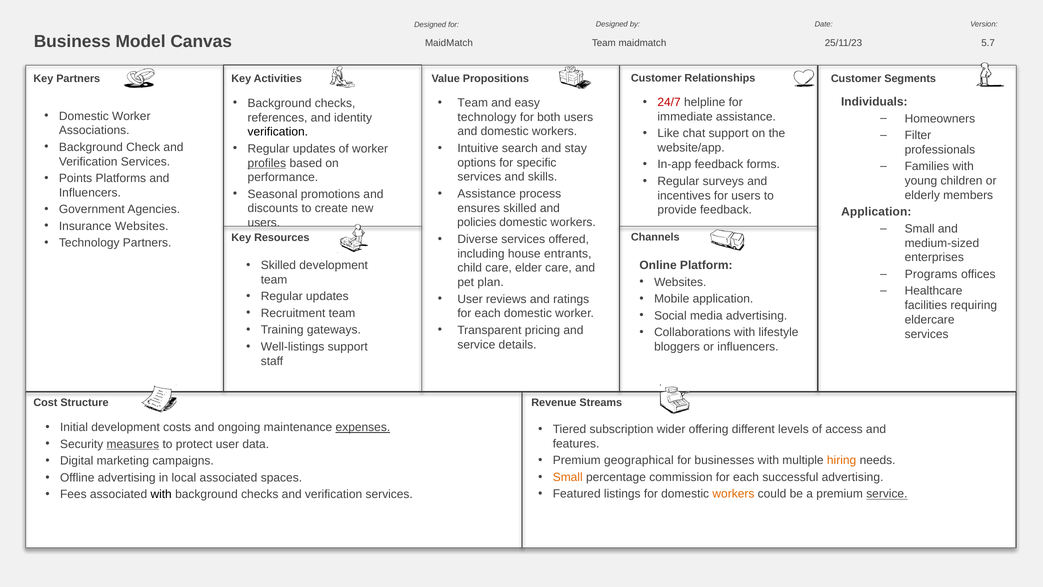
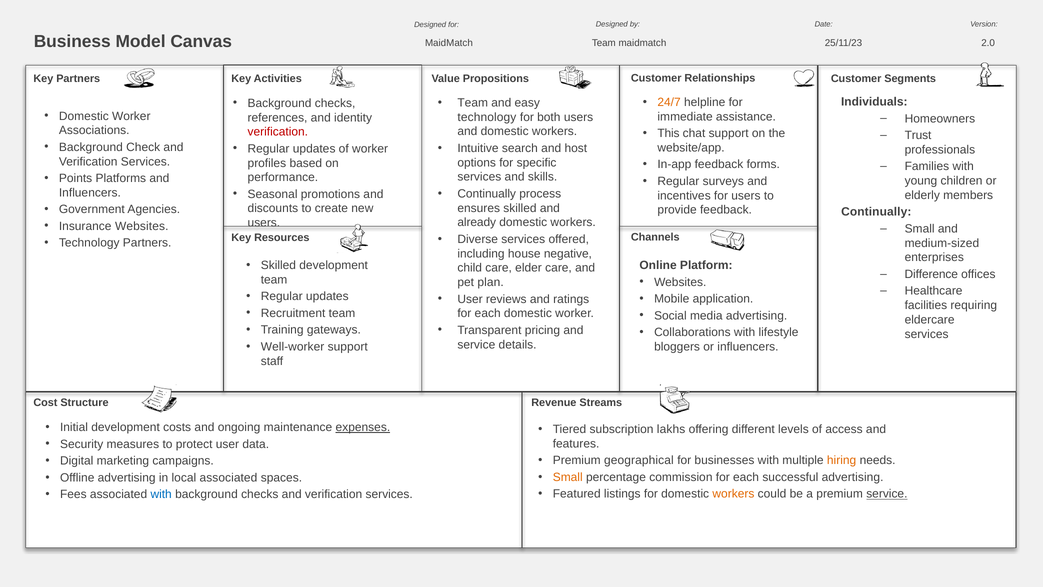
5.7: 5.7 -> 2.0
24/7 colour: red -> orange
verification at (278, 132) colour: black -> red
Like: Like -> This
Filter: Filter -> Trust
stay: stay -> host
profiles underline: present -> none
Assistance at (487, 194): Assistance -> Continually
Application at (876, 212): Application -> Continually
policies: policies -> already
entrants: entrants -> negative
Programs: Programs -> Difference
Well-listings: Well-listings -> Well-worker
wider: wider -> lakhs
measures underline: present -> none
with at (161, 494) colour: black -> blue
